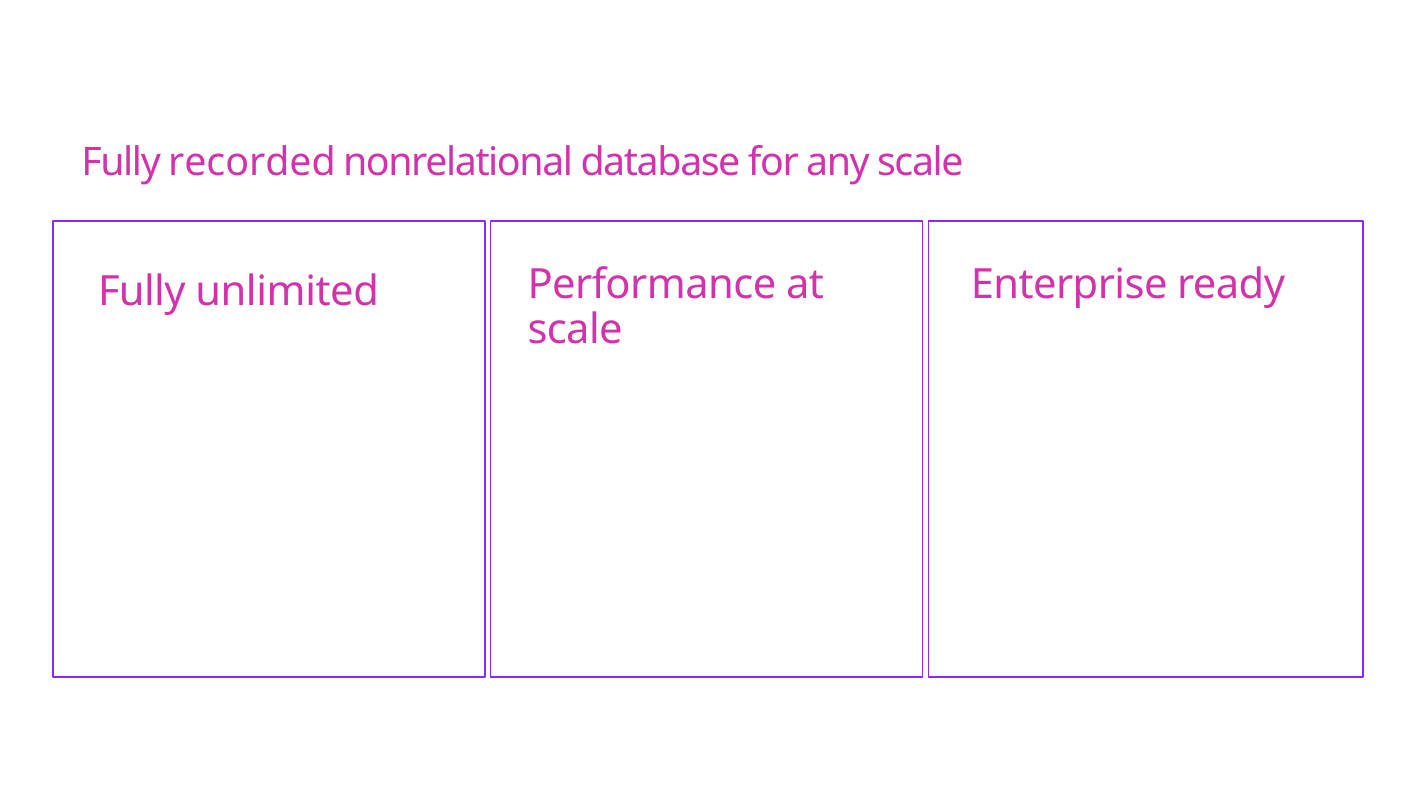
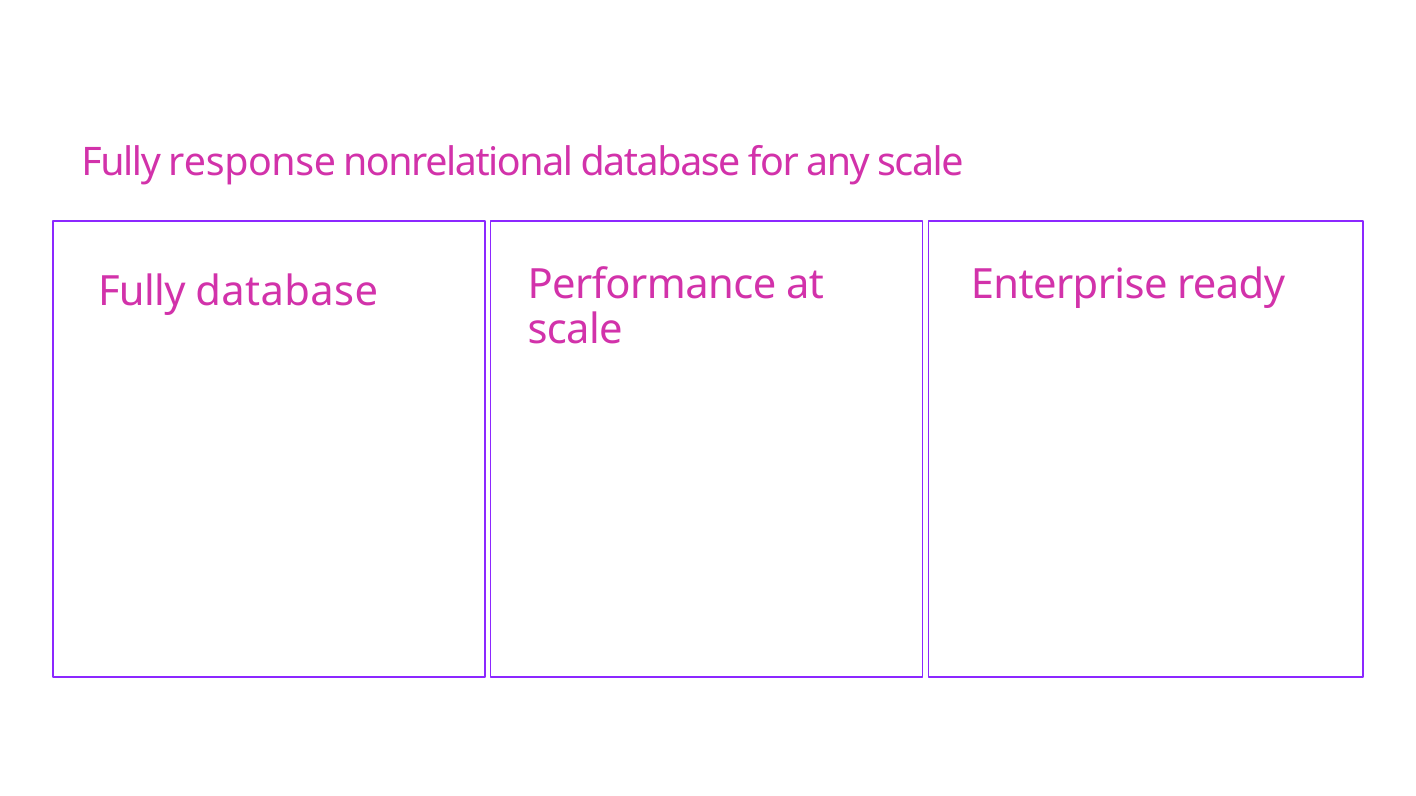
Fully recorded: recorded -> response
Fully unlimited: unlimited -> database
